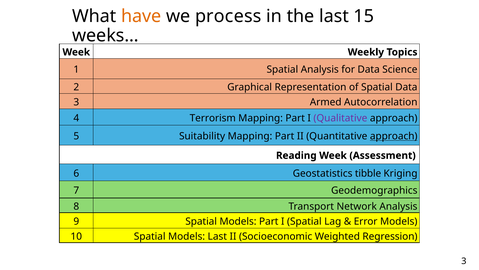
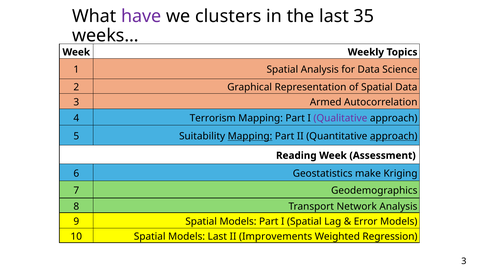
have colour: orange -> purple
process: process -> clusters
15: 15 -> 35
Mapping at (250, 136) underline: none -> present
tibble: tibble -> make
Socioeconomic: Socioeconomic -> Improvements
